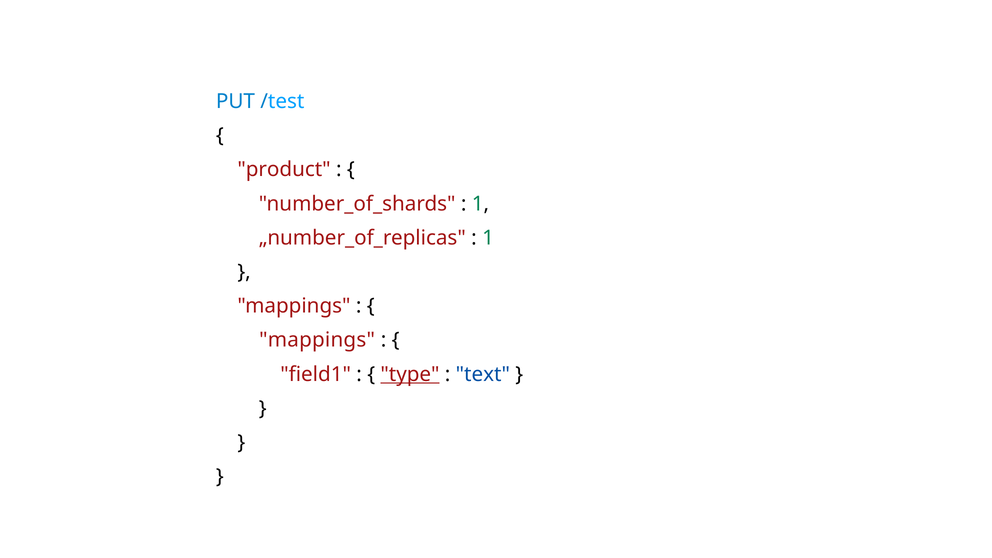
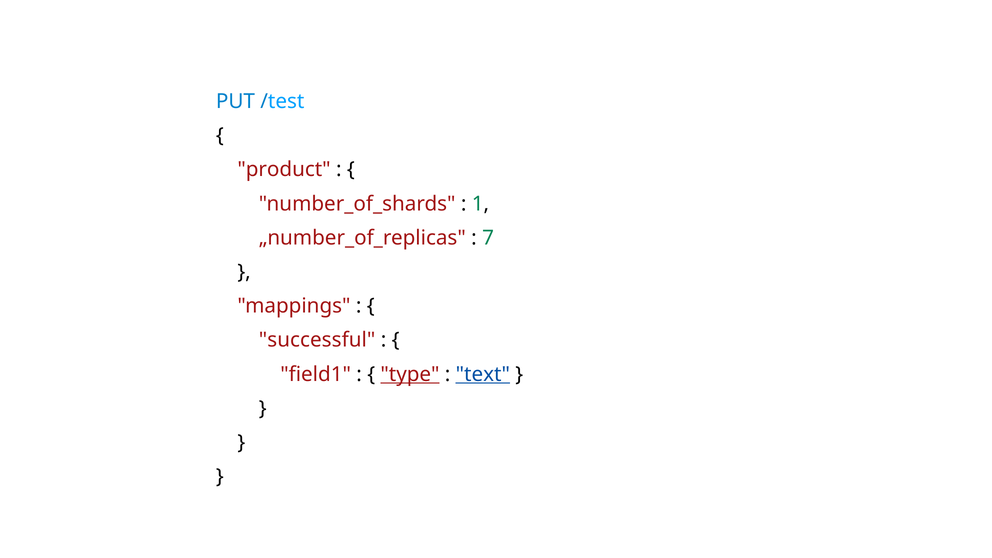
1 at (488, 238): 1 -> 7
mappings at (317, 340): mappings -> successful
text underline: none -> present
